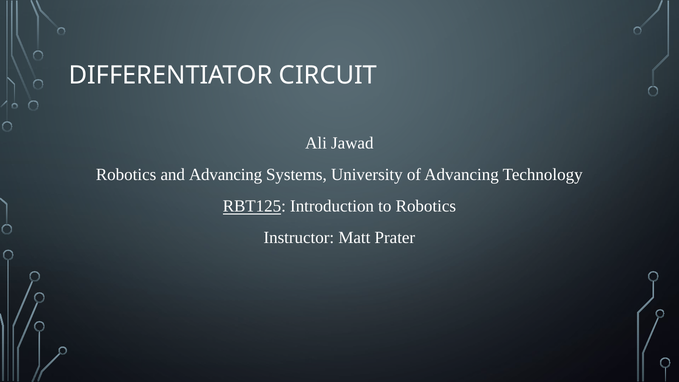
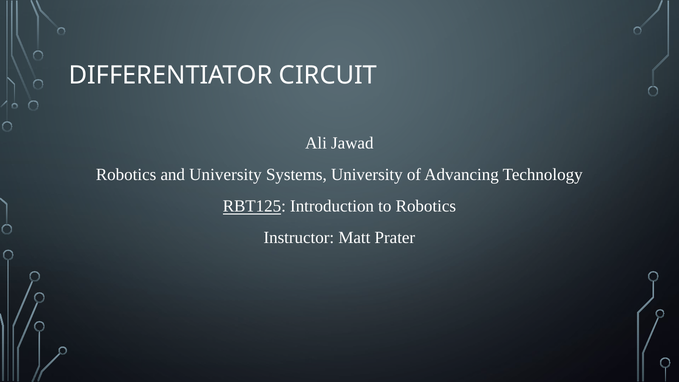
and Advancing: Advancing -> University
